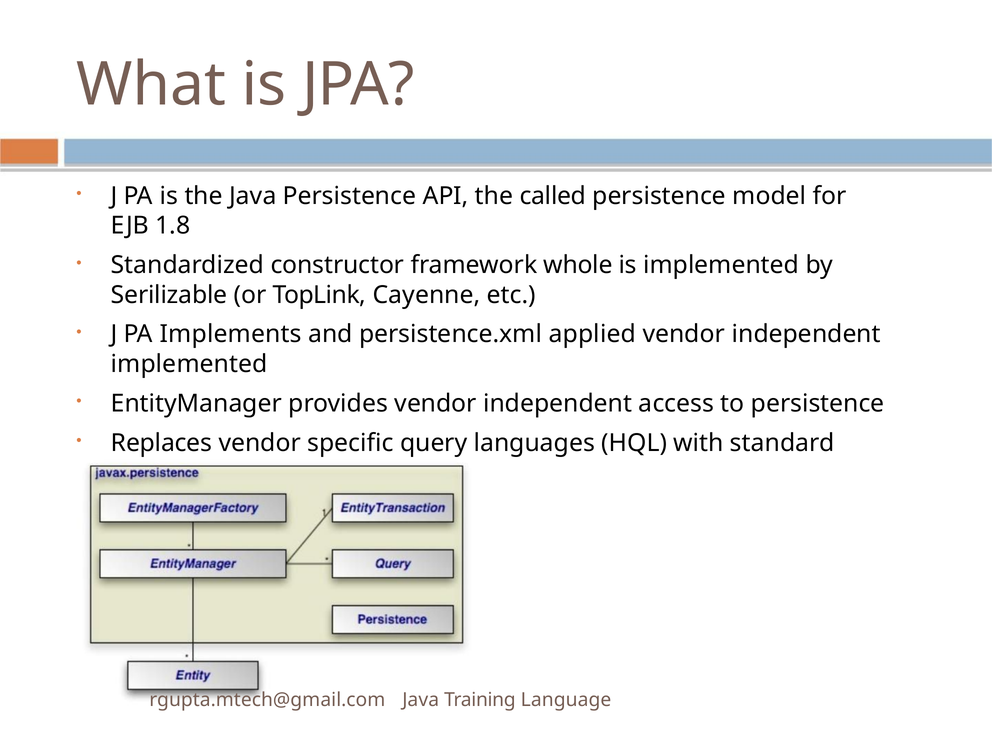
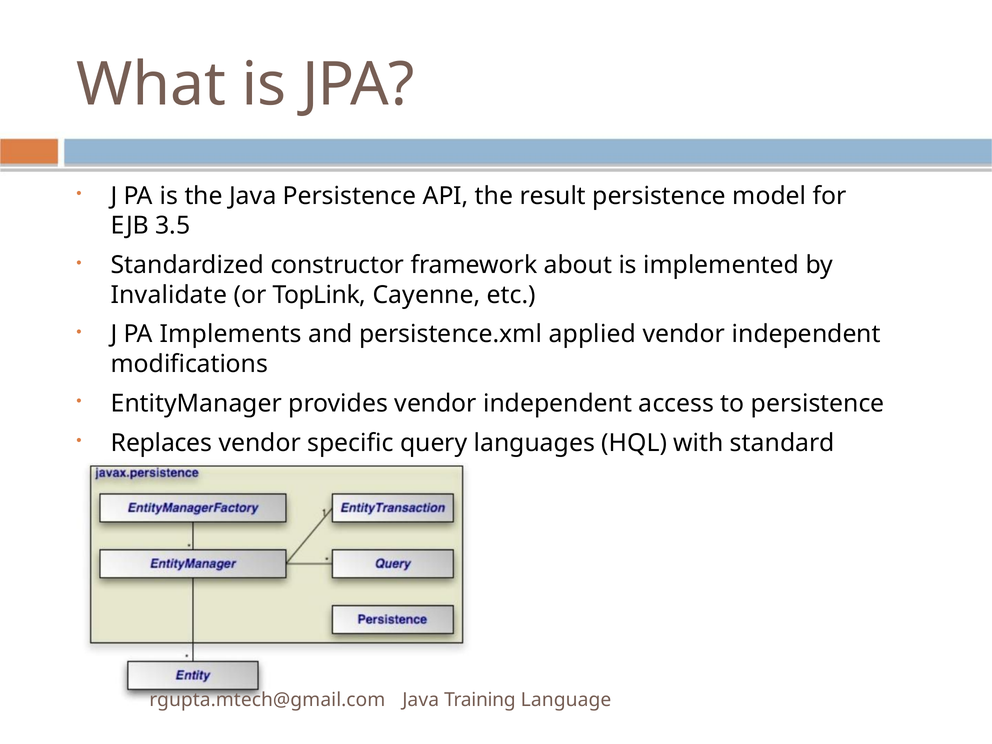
called: called -> result
1.8: 1.8 -> 3.5
whole: whole -> about
Serilizable: Serilizable -> Invalidate
implemented at (189, 364): implemented -> modiﬁcations
